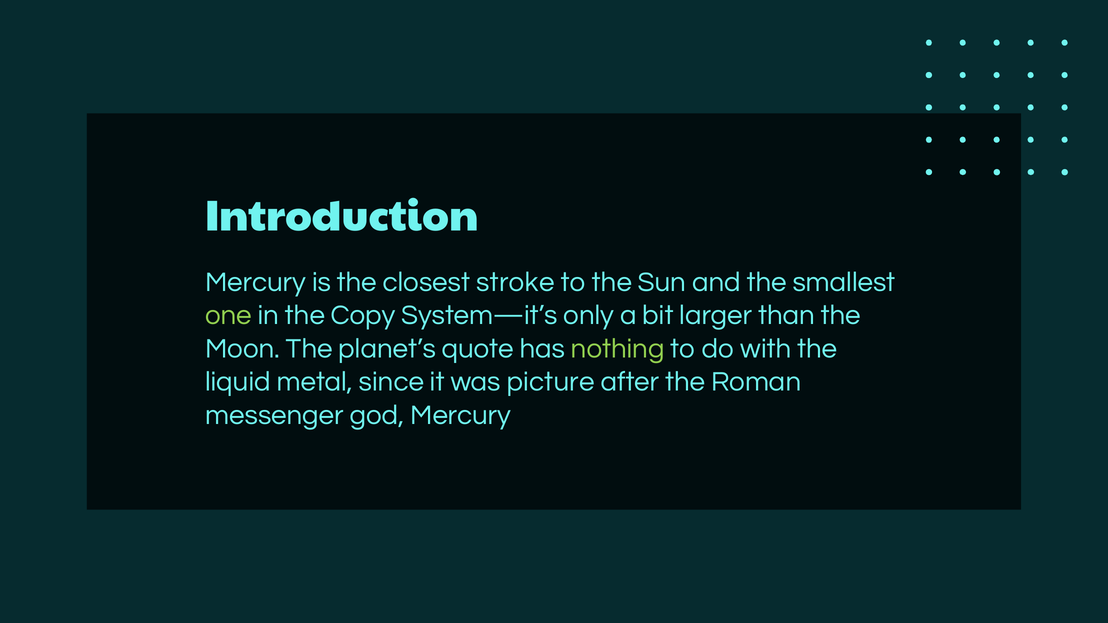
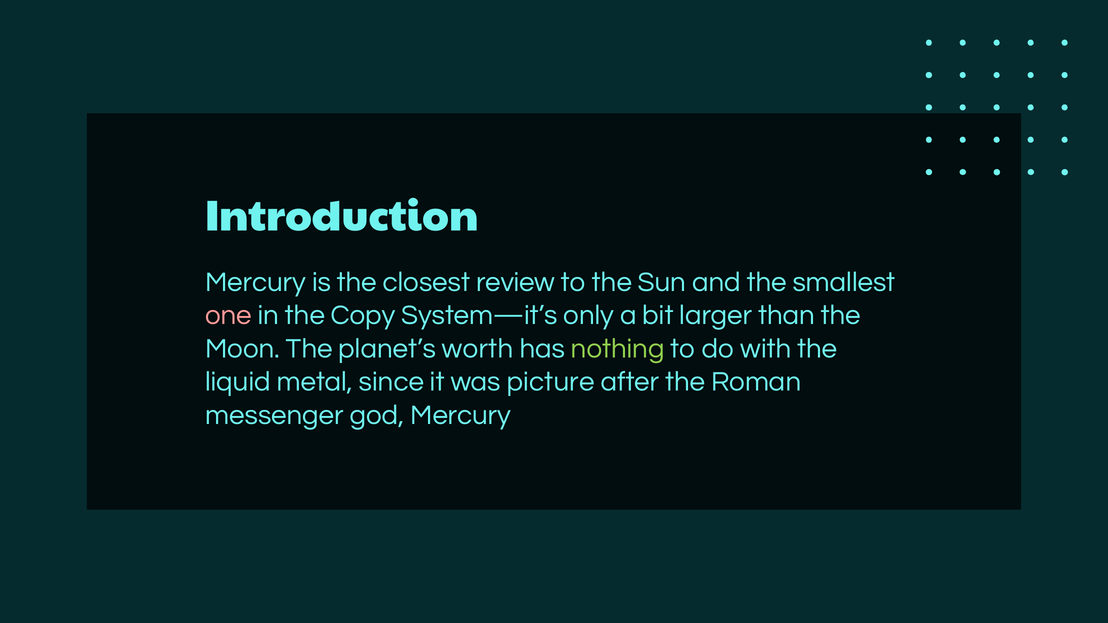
stroke: stroke -> review
one colour: light green -> pink
quote: quote -> worth
